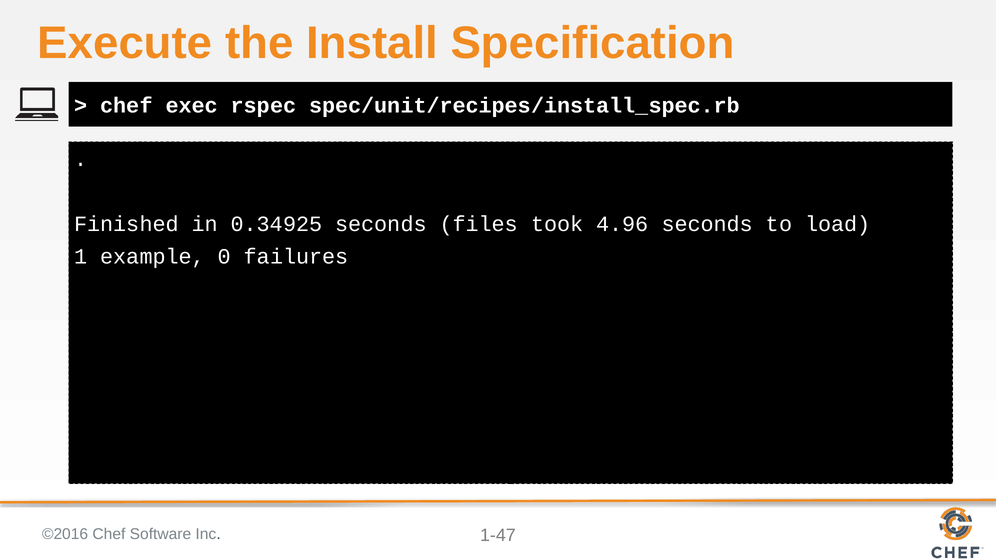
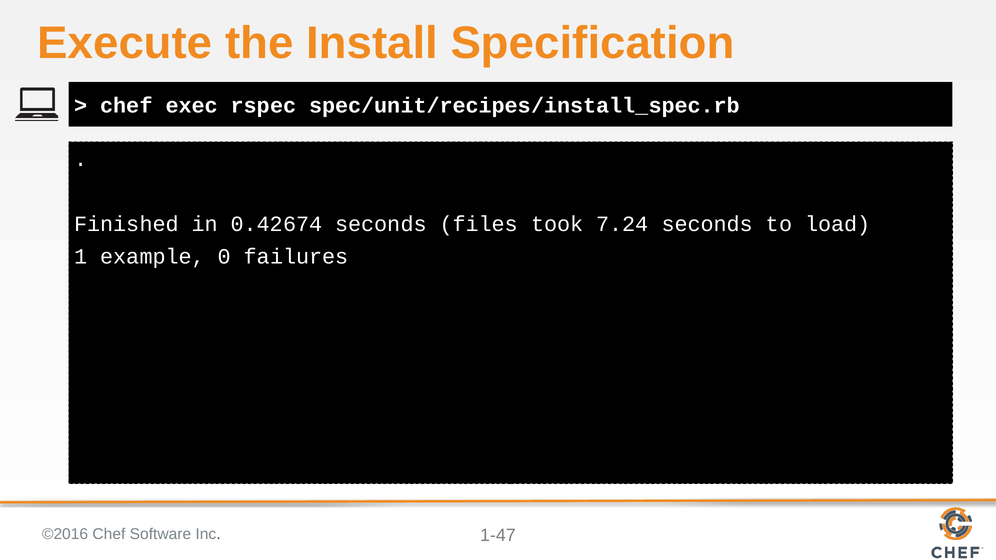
0.34925: 0.34925 -> 0.42674
4.96: 4.96 -> 7.24
